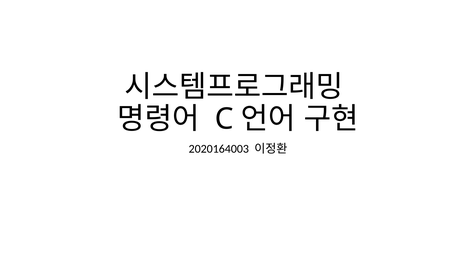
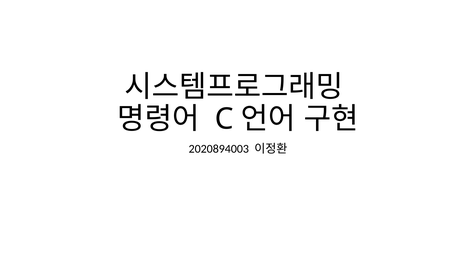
2020164003: 2020164003 -> 2020894003
